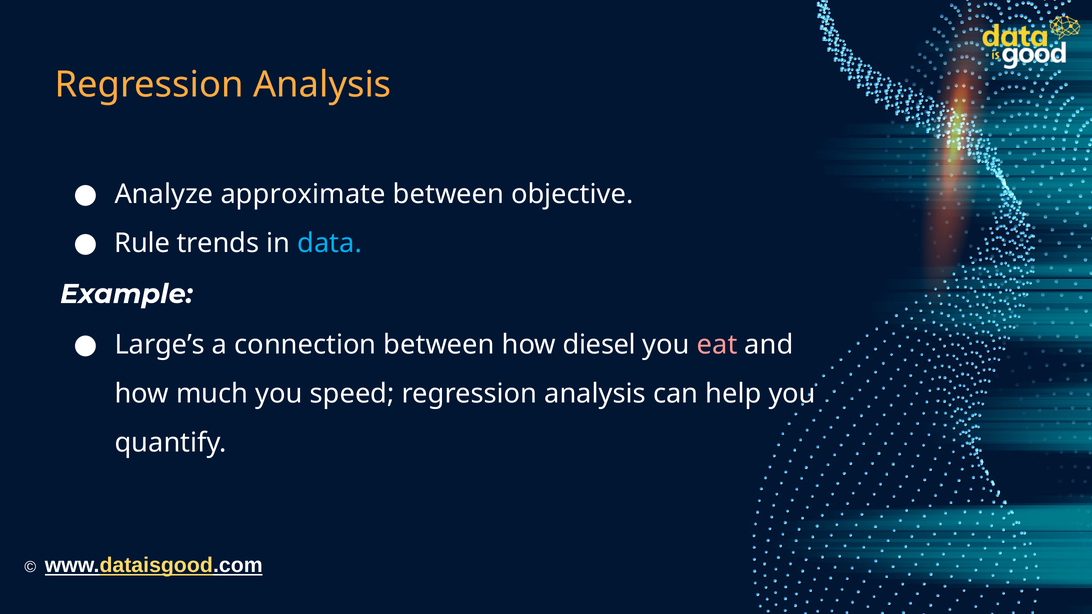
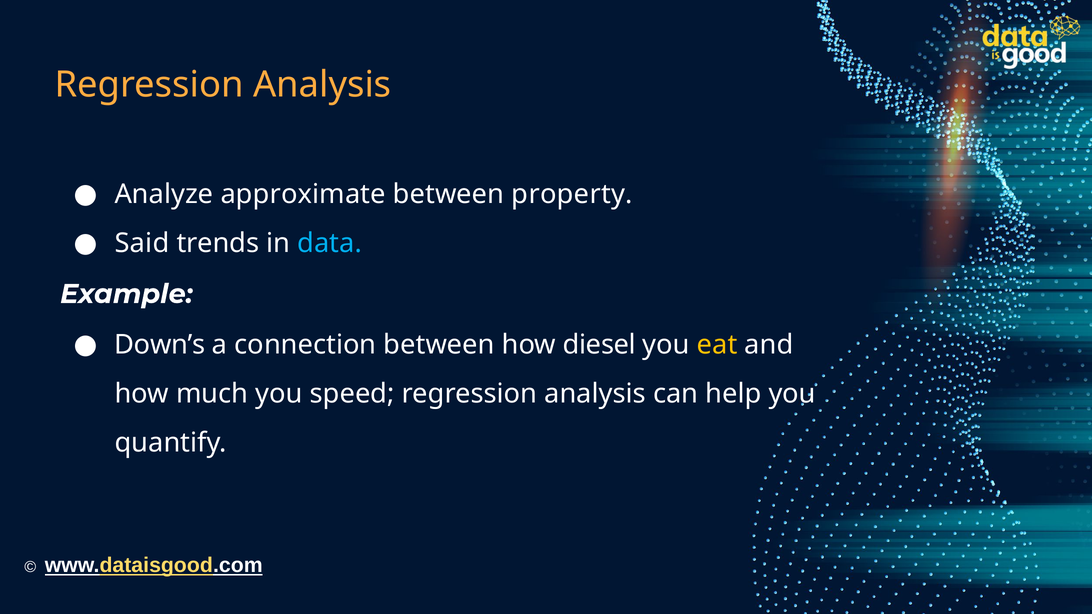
objective: objective -> property
Rule: Rule -> Said
Large’s: Large’s -> Down’s
eat colour: pink -> yellow
